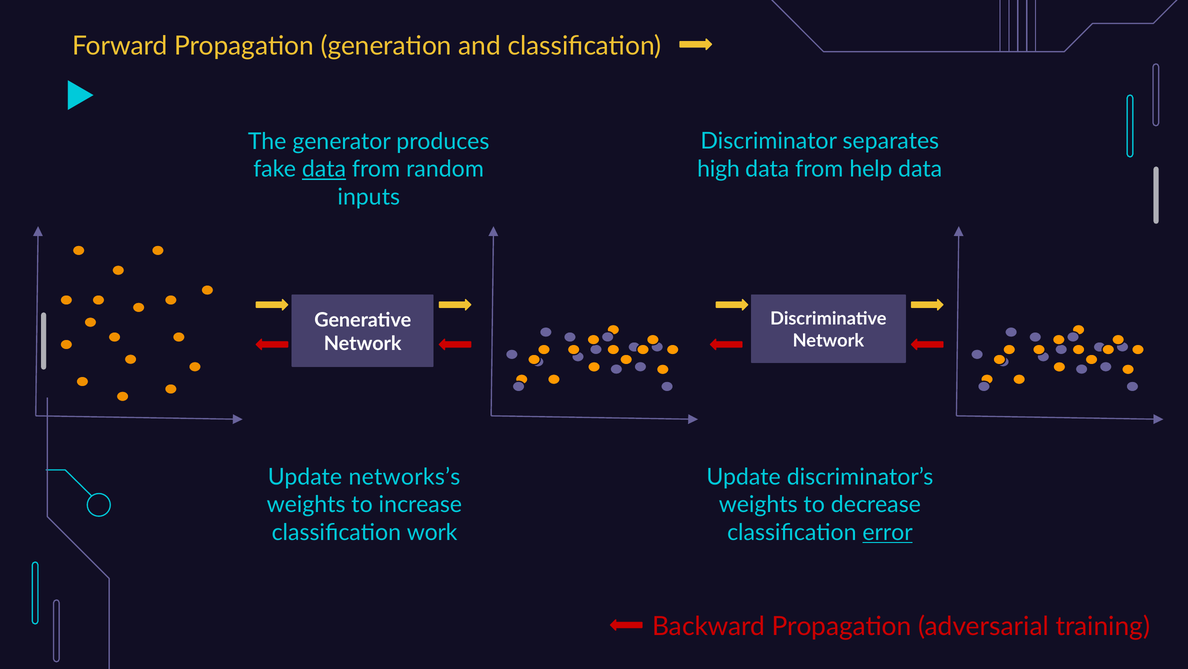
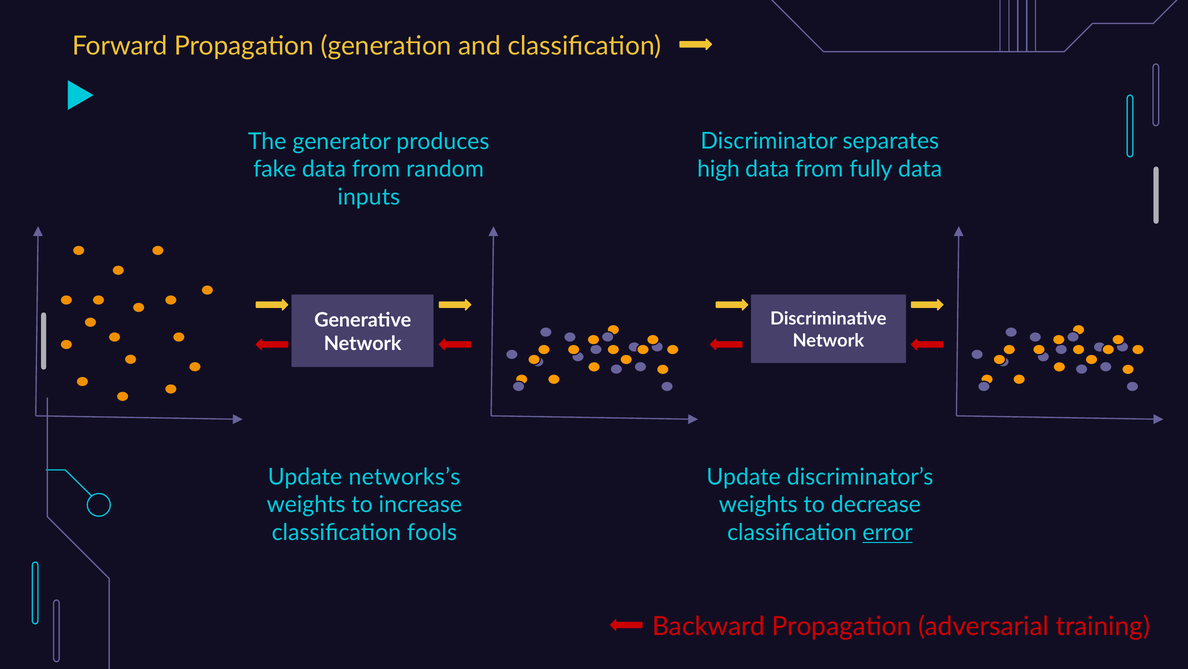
data at (324, 169) underline: present -> none
help: help -> fully
work: work -> fools
